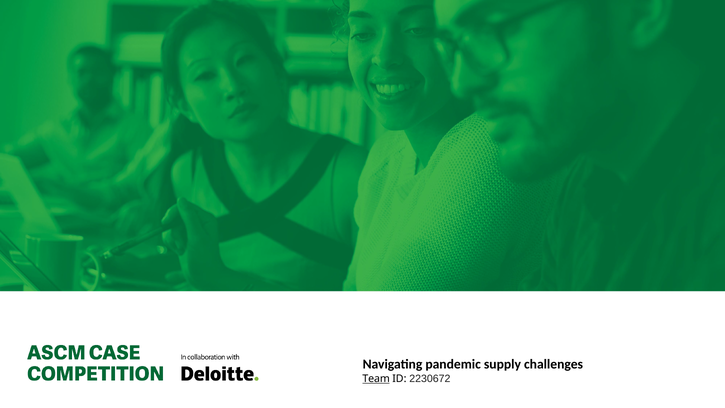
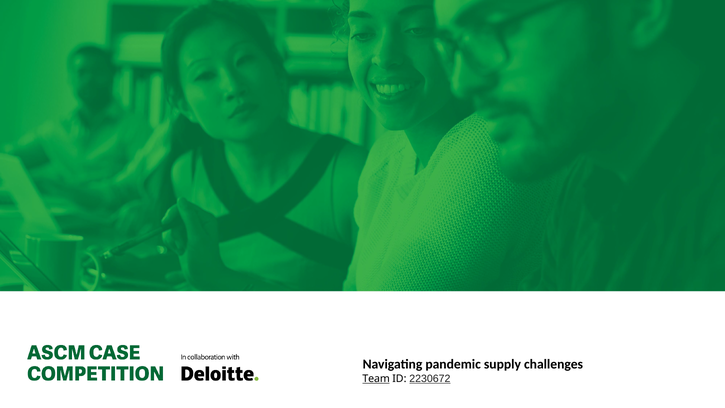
2230672 underline: none -> present
